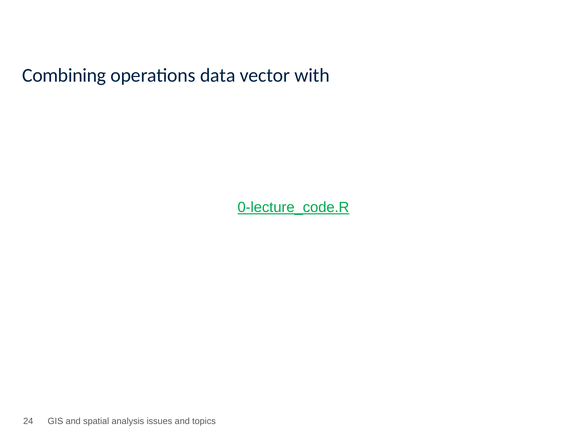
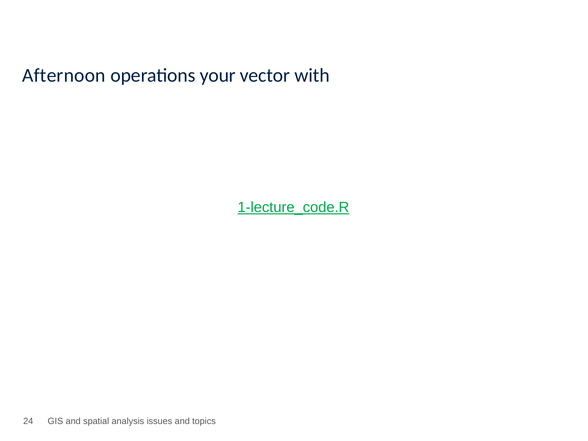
Combining: Combining -> Afternoon
data: data -> your
0-lecture_code.R: 0-lecture_code.R -> 1-lecture_code.R
